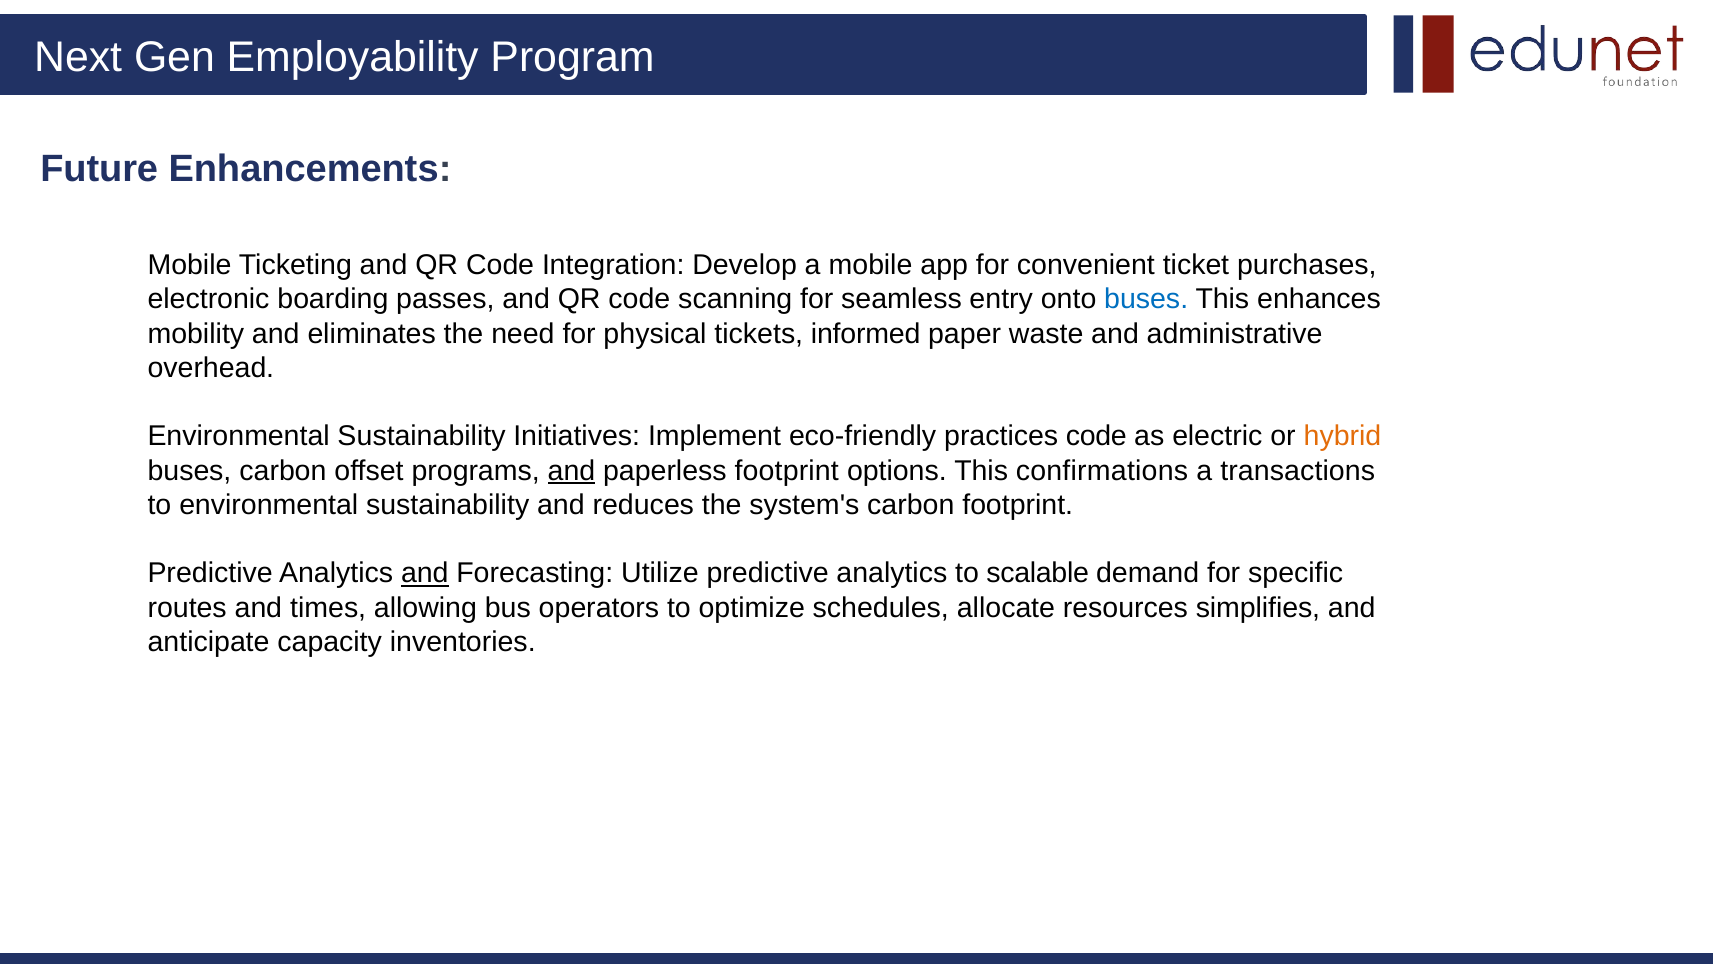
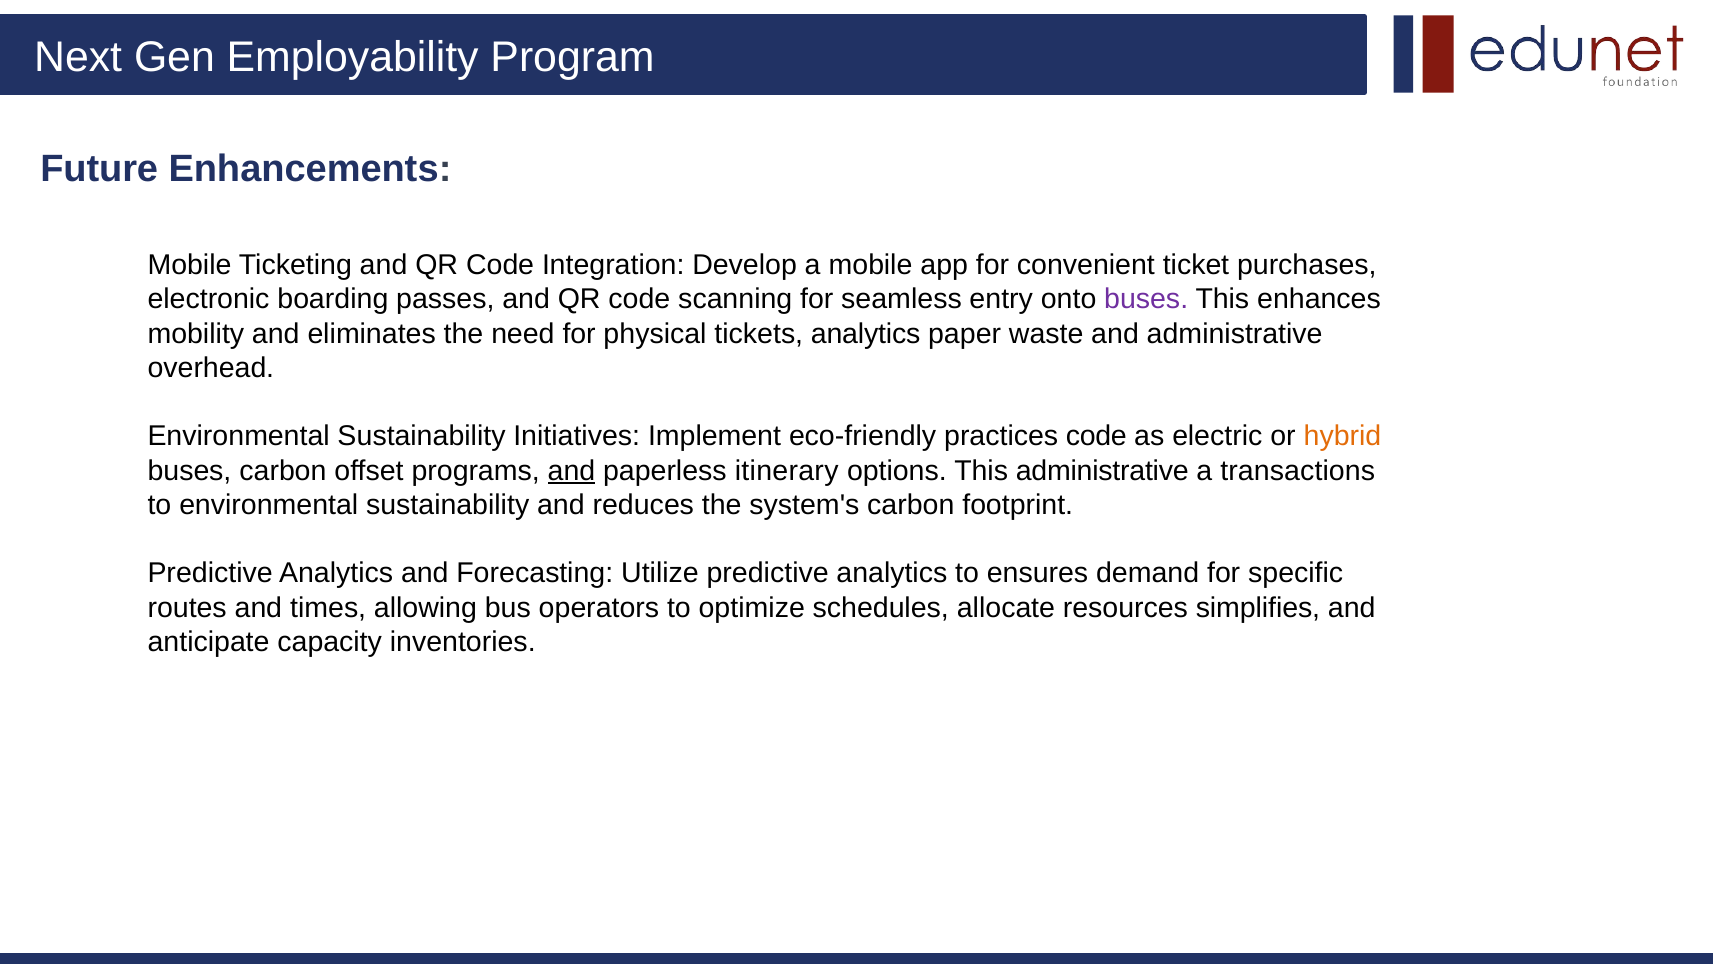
buses at (1146, 299) colour: blue -> purple
tickets informed: informed -> analytics
paperless footprint: footprint -> itinerary
This confirmations: confirmations -> administrative
and at (425, 573) underline: present -> none
scalable: scalable -> ensures
